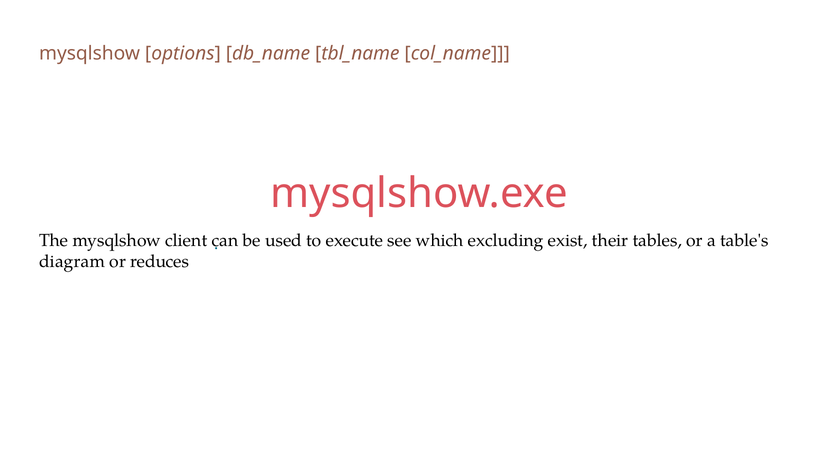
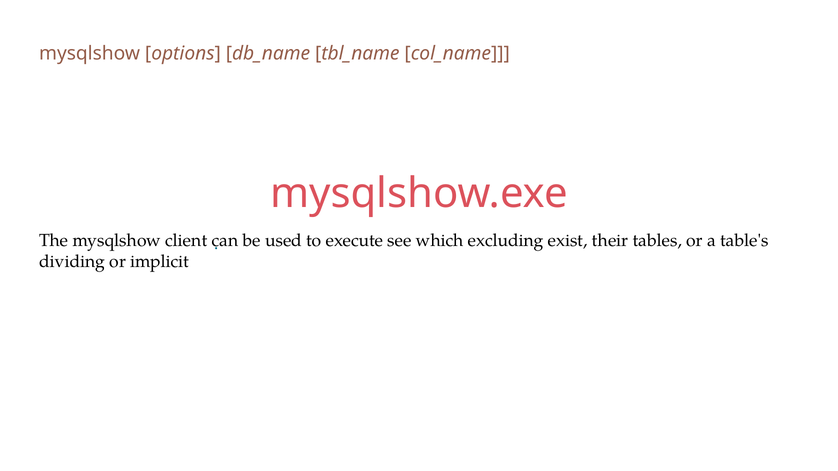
diagram: diagram -> dividing
reduces: reduces -> implicit
